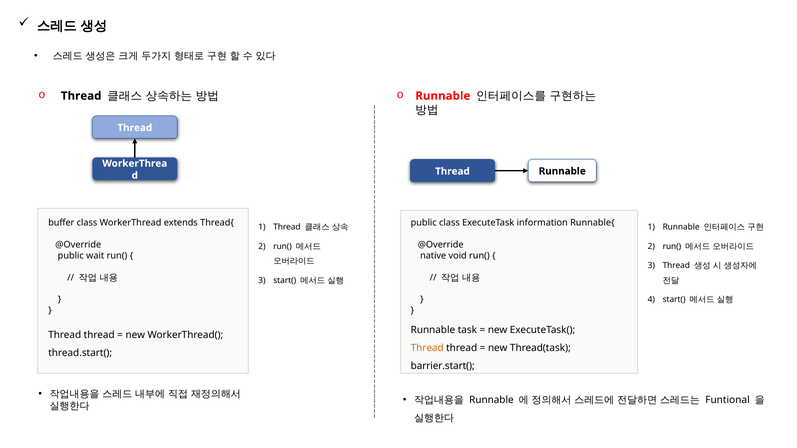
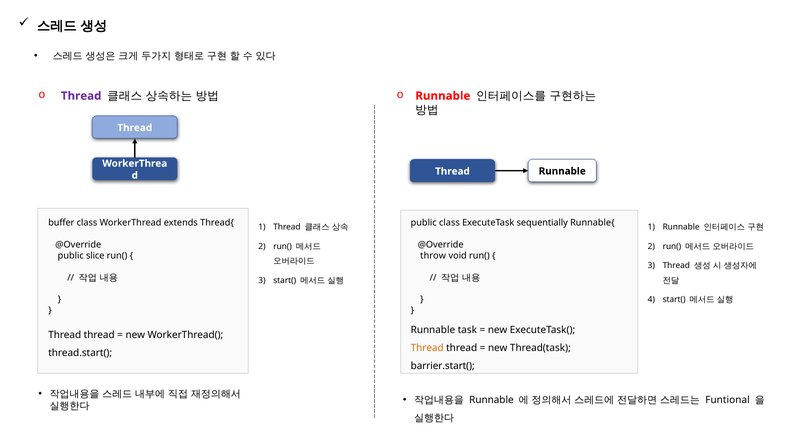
Thread at (81, 96) colour: black -> purple
information: information -> sequentially
wait: wait -> slice
native: native -> throw
